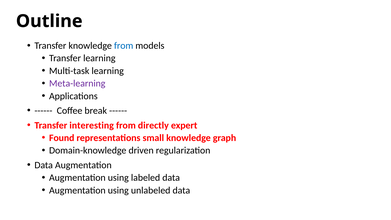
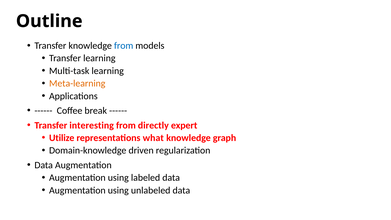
Meta-learning colour: purple -> orange
Found: Found -> Utilize
small: small -> what
